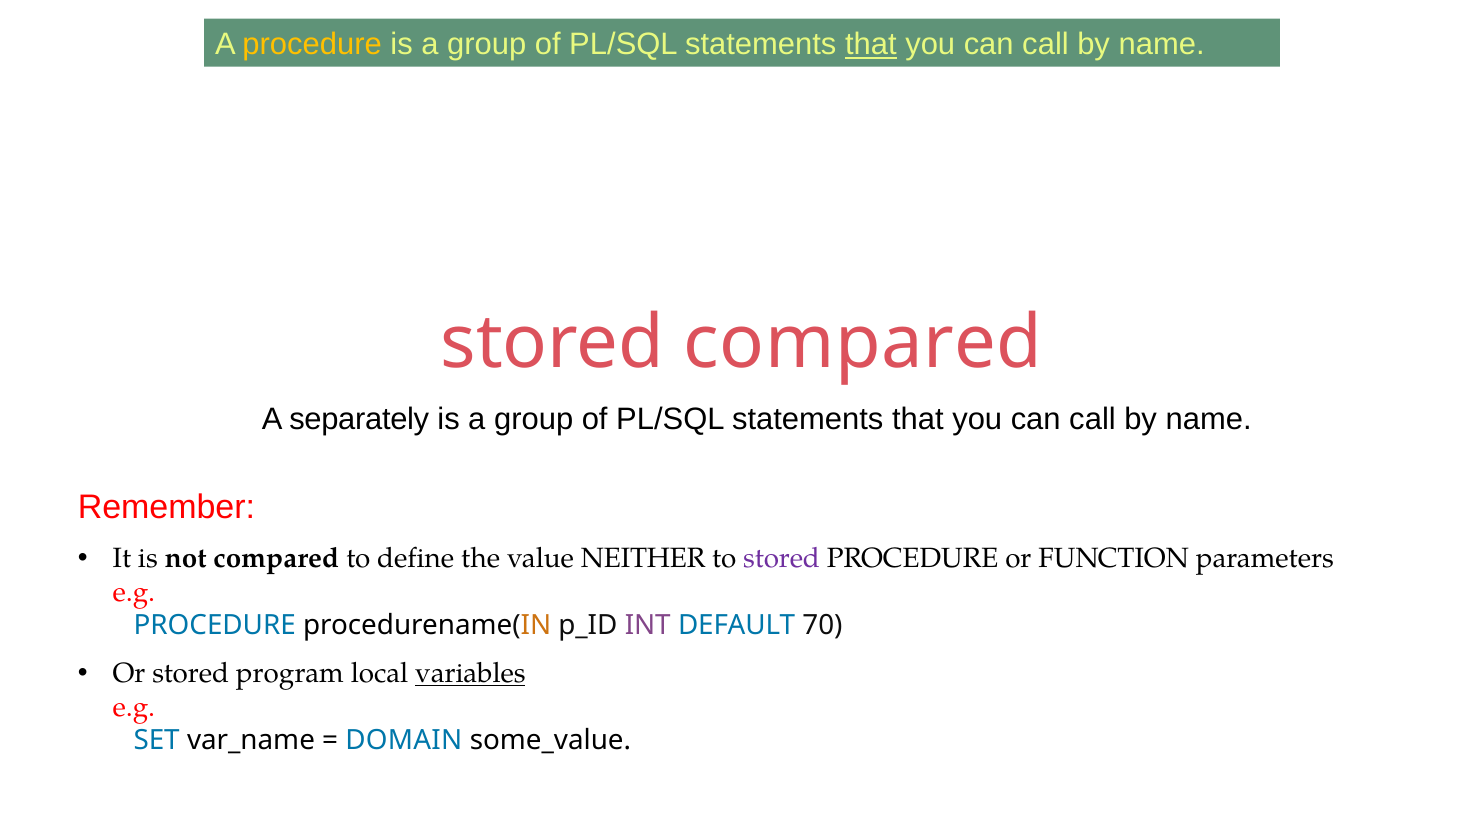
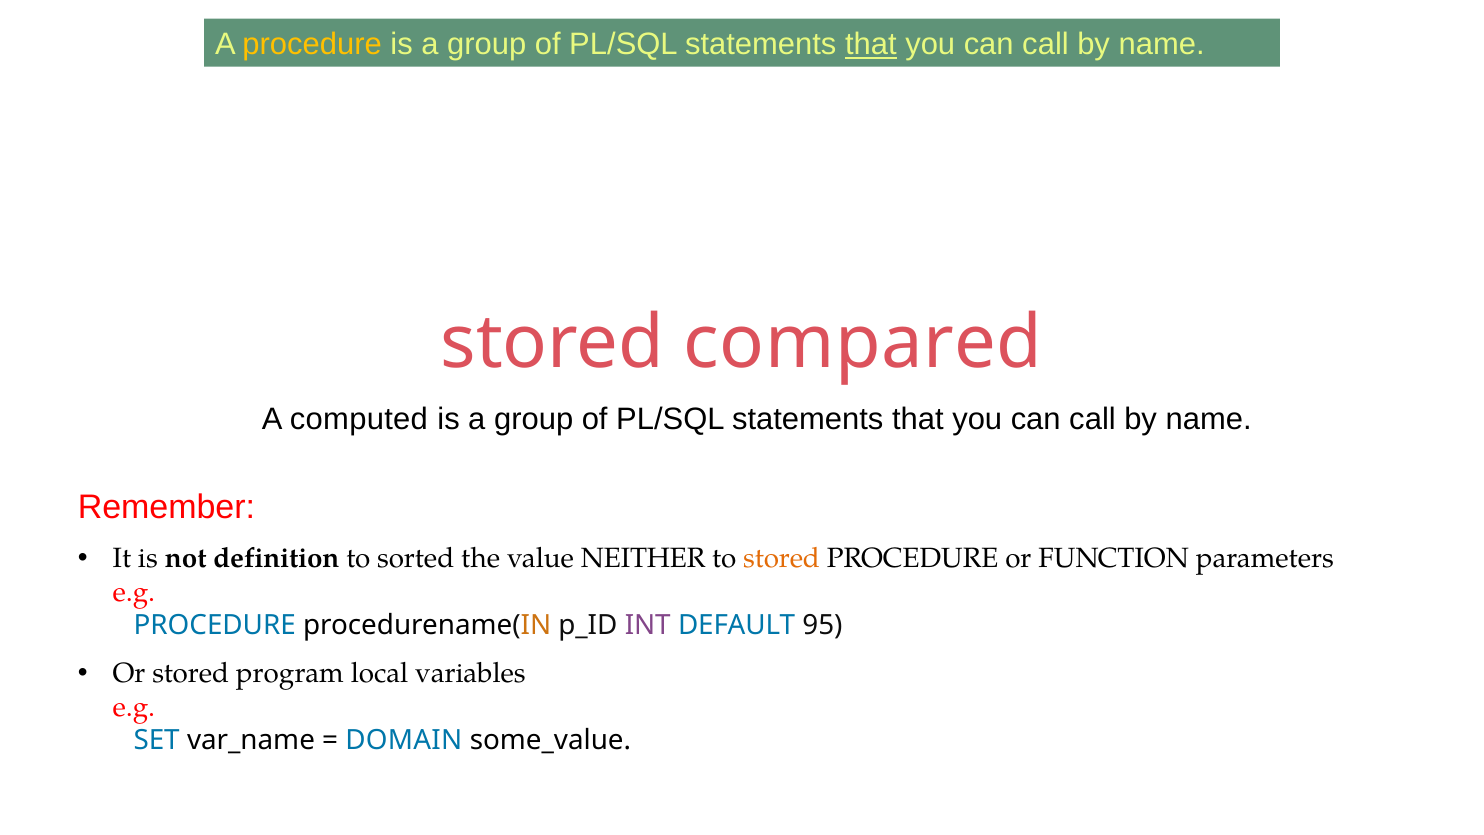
separately: separately -> computed
not compared: compared -> definition
define: define -> sorted
stored at (782, 558) colour: purple -> orange
70: 70 -> 95
variables underline: present -> none
